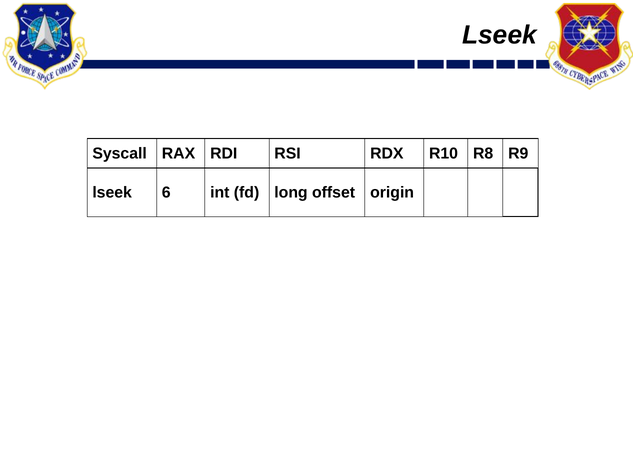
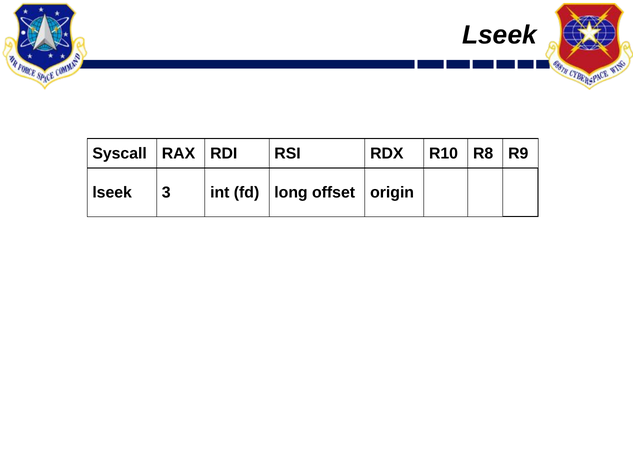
6: 6 -> 3
